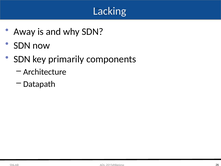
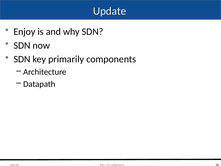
Lacking: Lacking -> Update
Away: Away -> Enjoy
